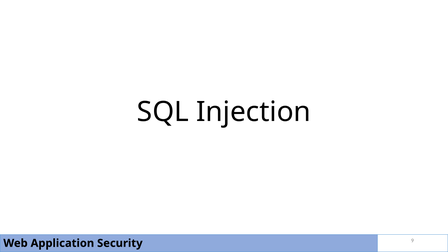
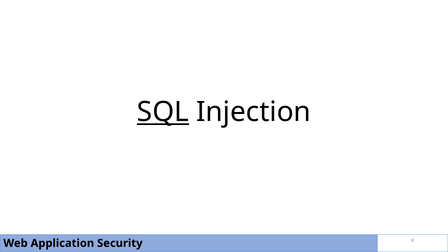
SQL underline: none -> present
